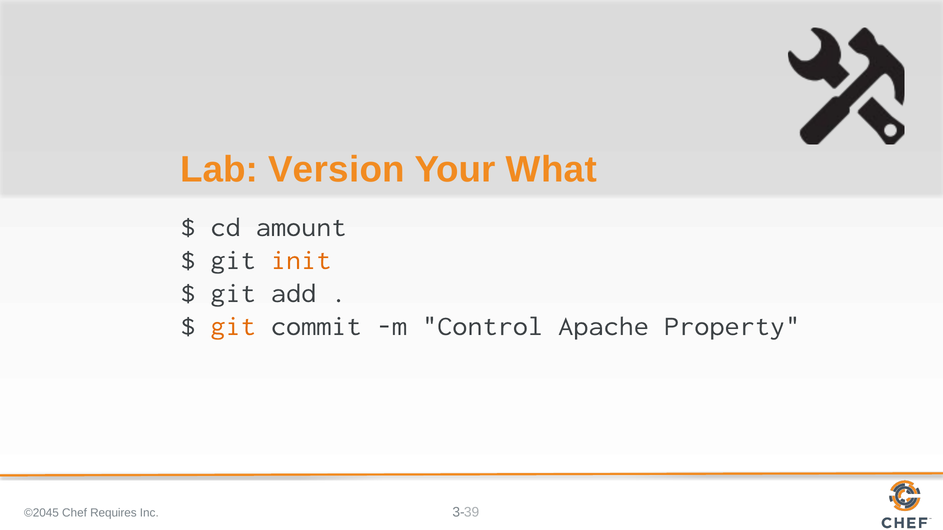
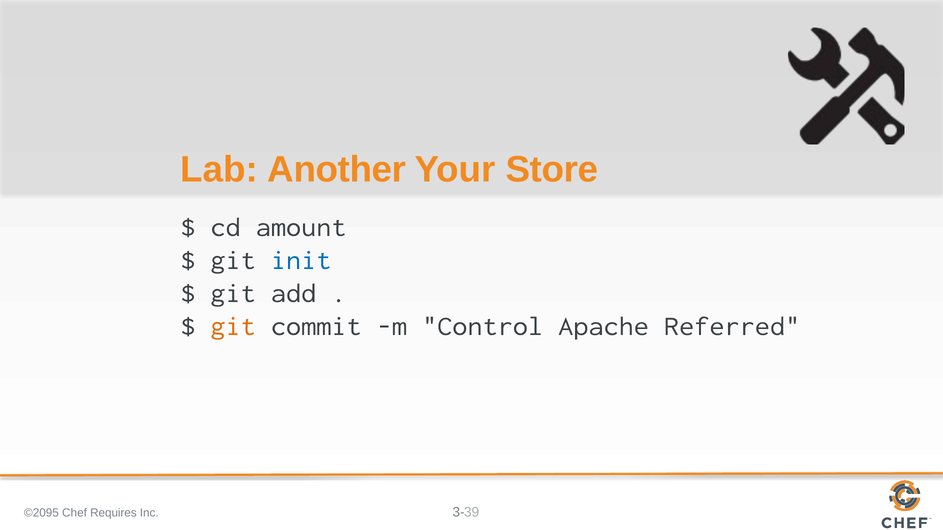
Version: Version -> Another
What: What -> Store
init colour: orange -> blue
Property: Property -> Referred
©2045: ©2045 -> ©2095
